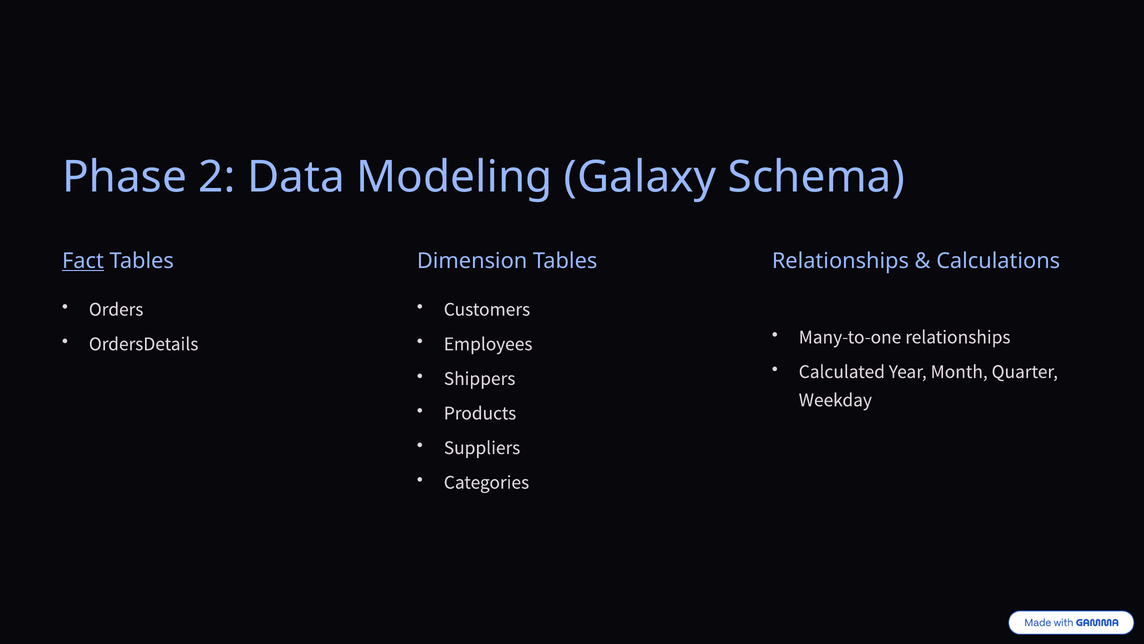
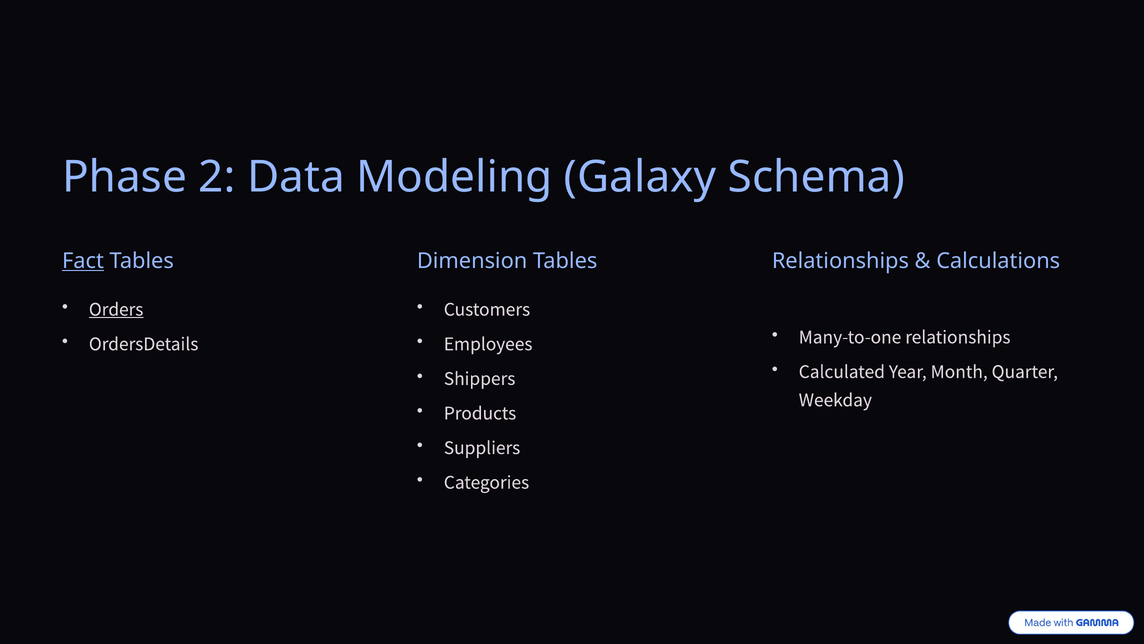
Orders underline: none -> present
